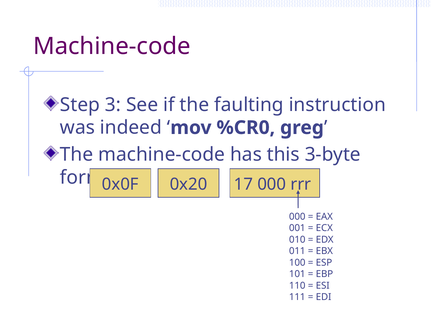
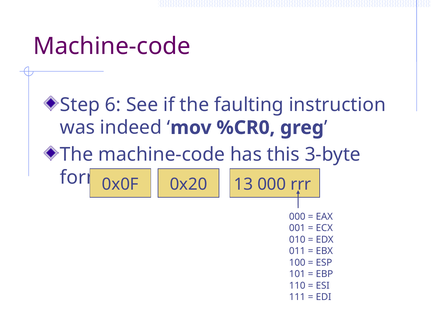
3: 3 -> 6
17: 17 -> 13
